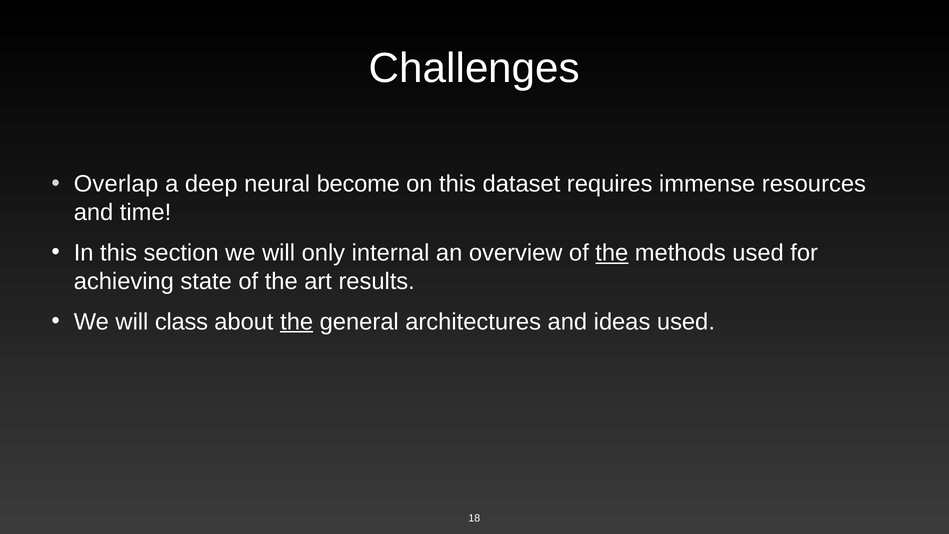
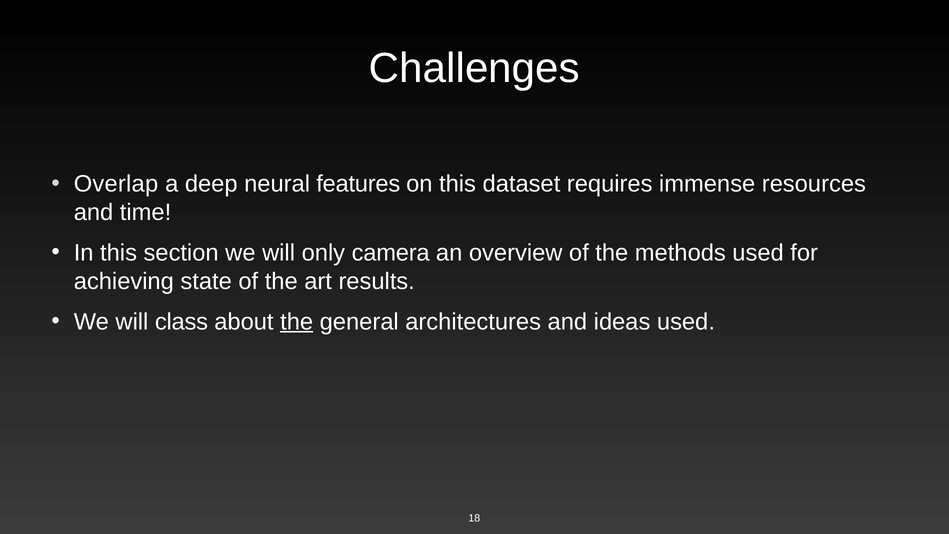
become: become -> features
internal: internal -> camera
the at (612, 253) underline: present -> none
